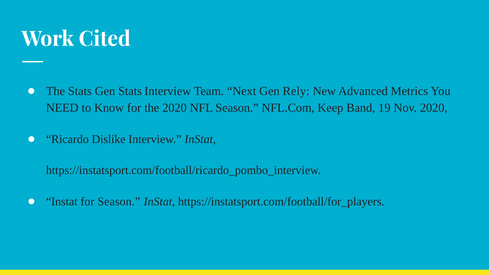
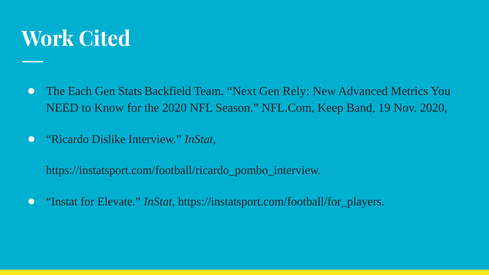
The Stats: Stats -> Each
Stats Interview: Interview -> Backfield
for Season: Season -> Elevate
